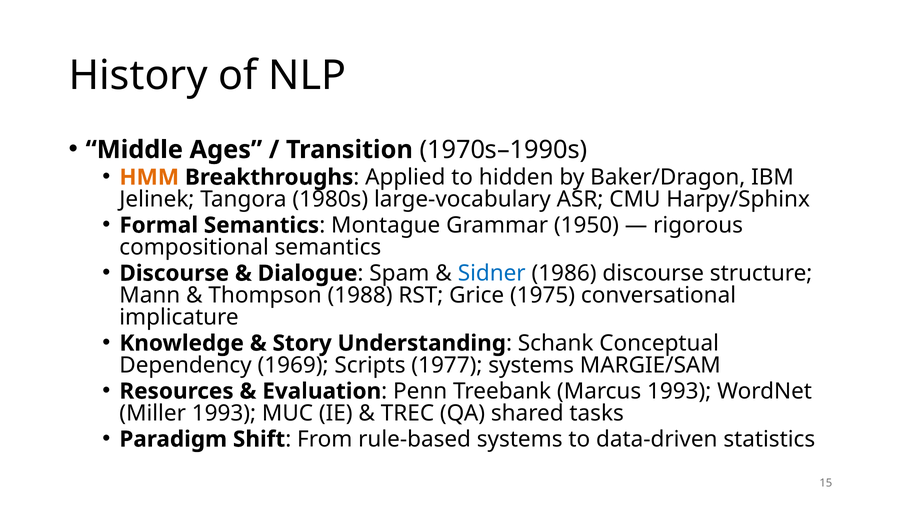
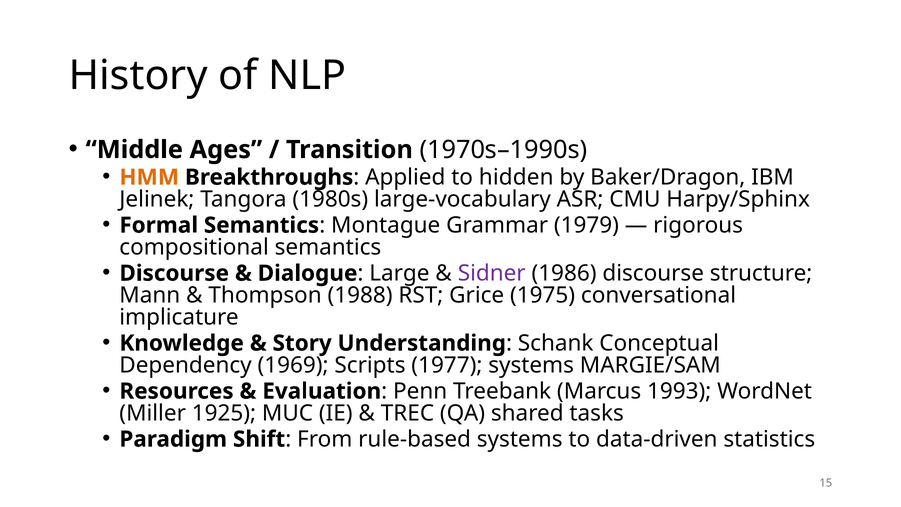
1950: 1950 -> 1979
Spam: Spam -> Large
Sidner colour: blue -> purple
Miller 1993: 1993 -> 1925
